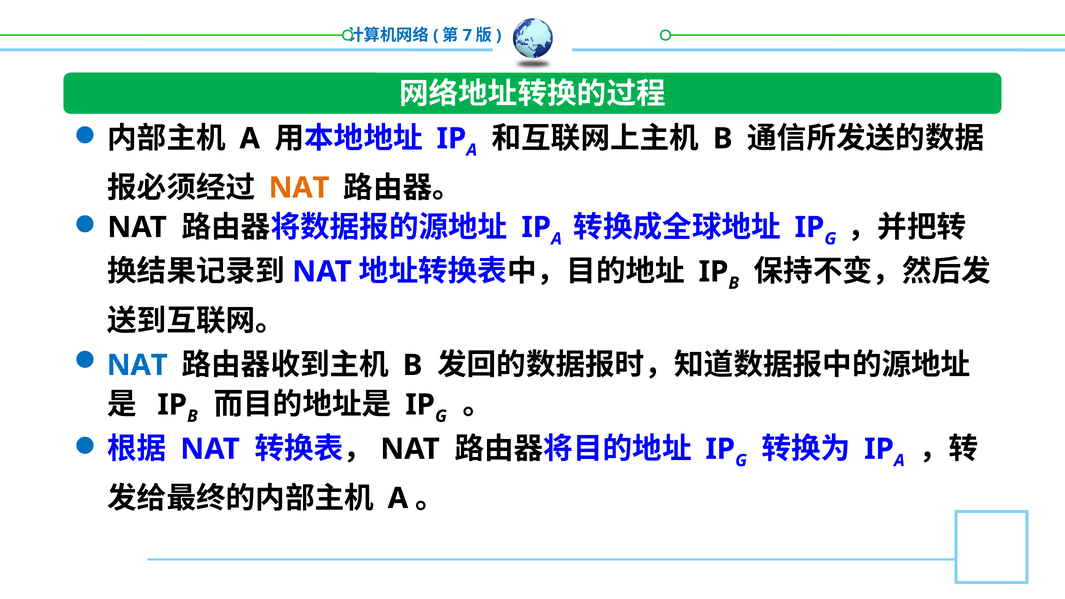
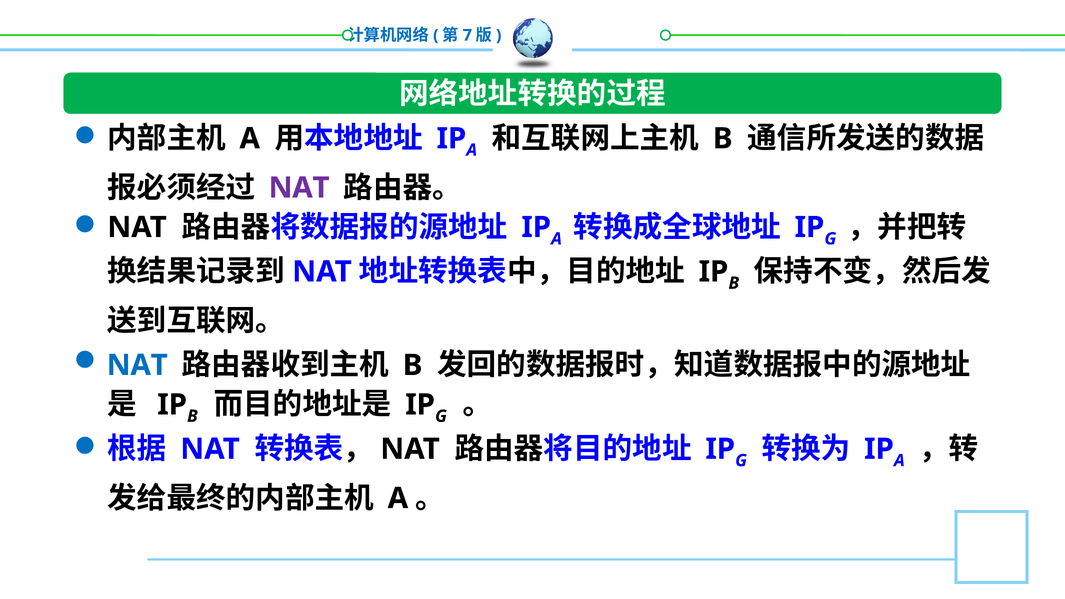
NAT at (299, 188) colour: orange -> purple
